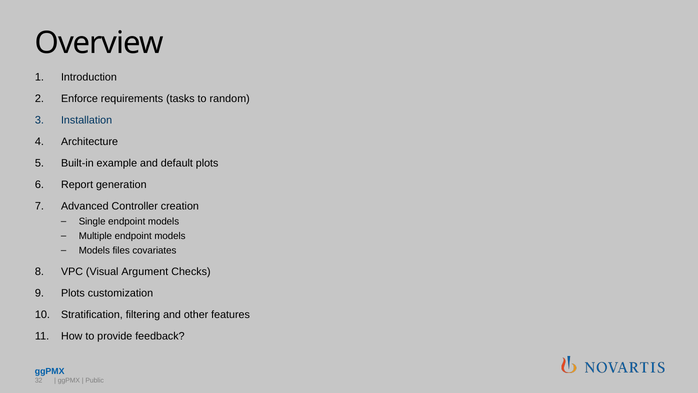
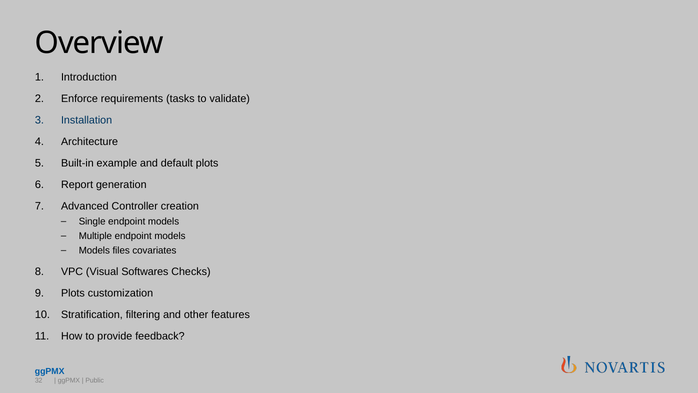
random: random -> validate
Argument: Argument -> Softwares
